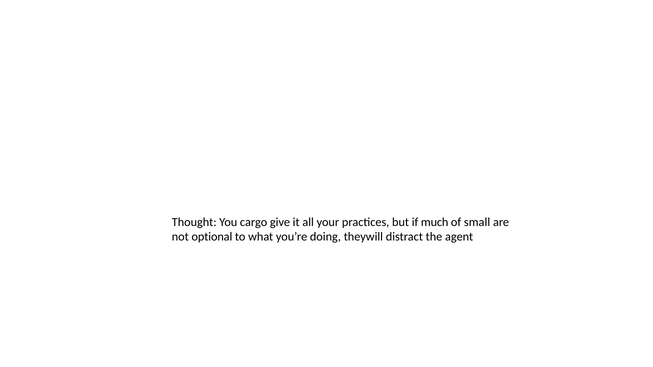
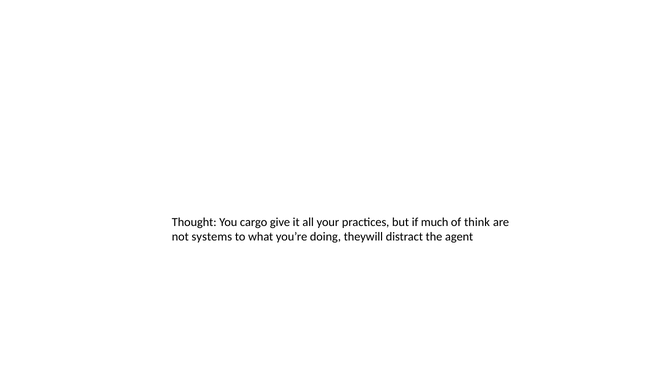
small: small -> think
optional: optional -> systems
